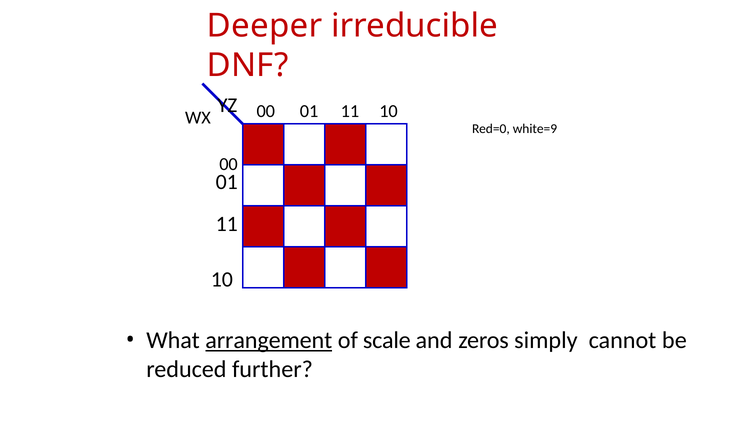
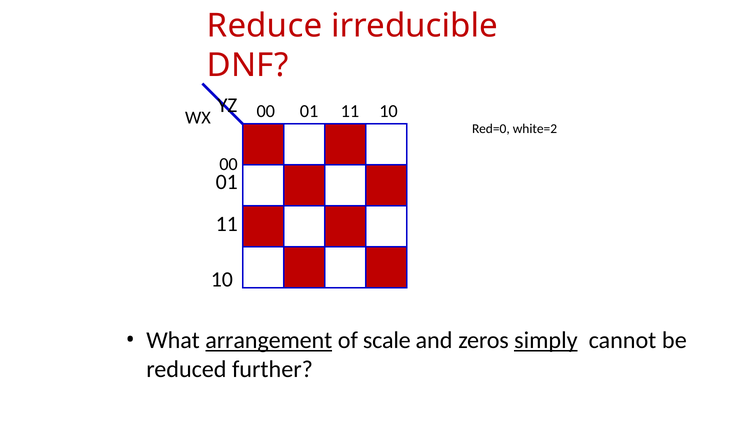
Deeper: Deeper -> Reduce
white=9: white=9 -> white=2
simply underline: none -> present
